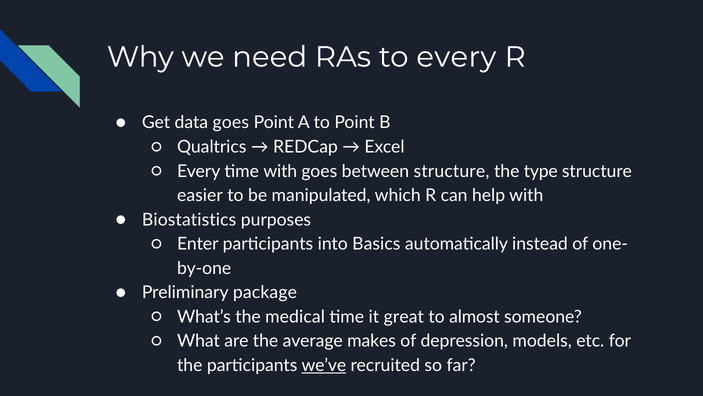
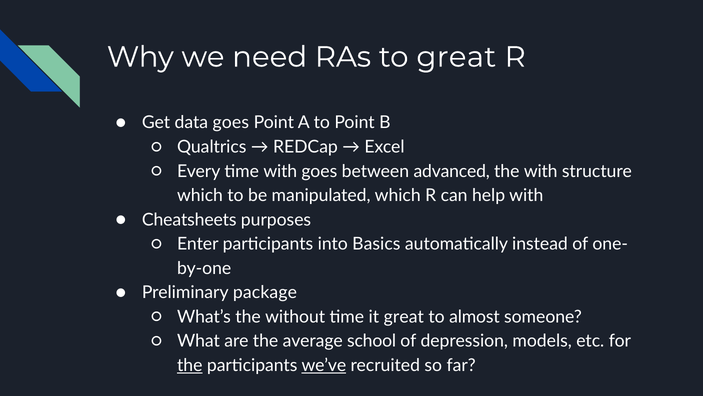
to every: every -> great
between structure: structure -> advanced
the type: type -> with
easier at (200, 195): easier -> which
Biostatistics: Biostatistics -> Cheatsheets
medical: medical -> without
makes: makes -> school
the at (190, 365) underline: none -> present
